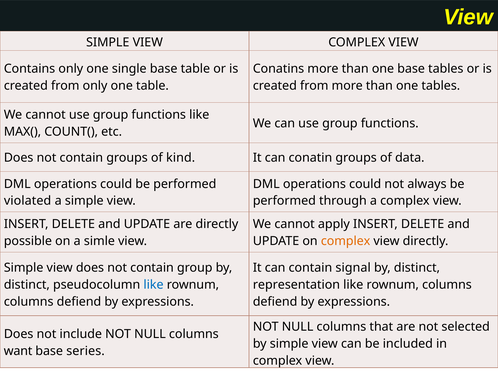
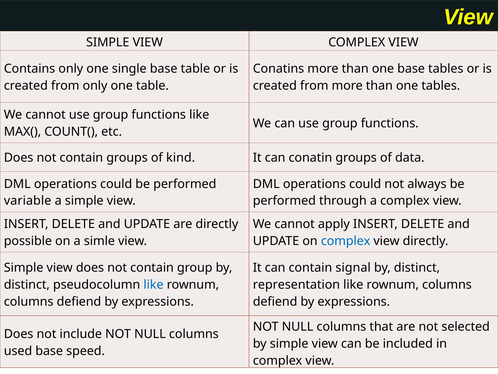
violated: violated -> variable
complex at (346, 241) colour: orange -> blue
want: want -> used
series: series -> speed
